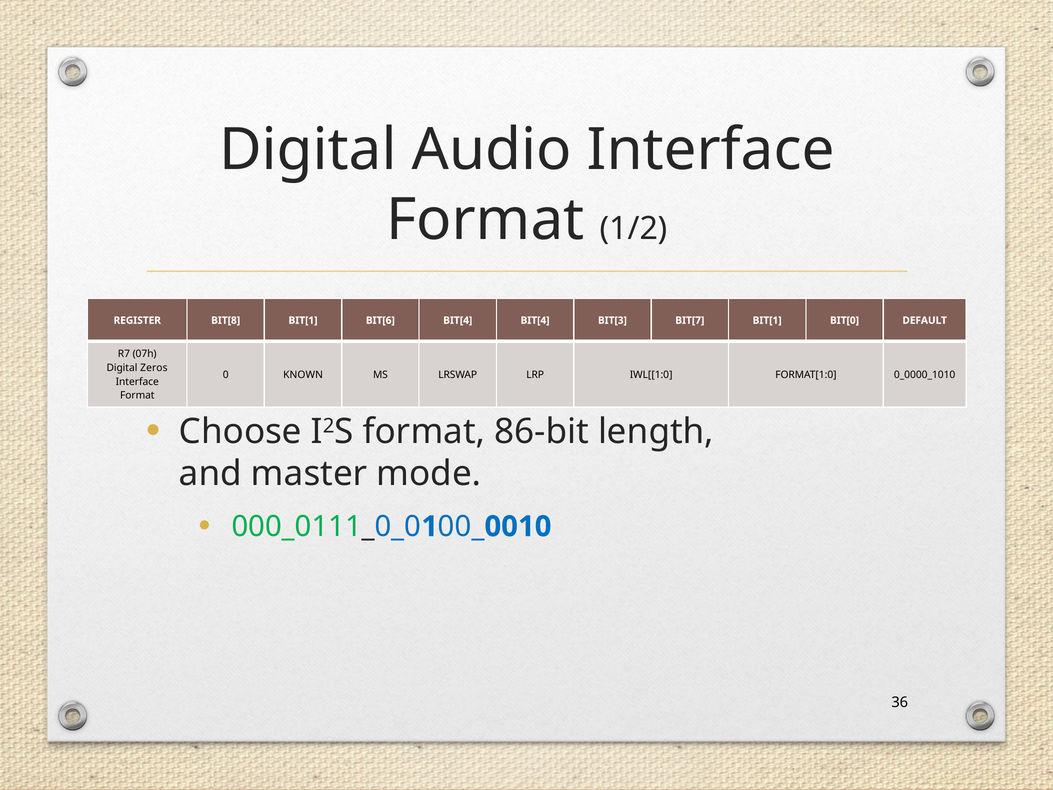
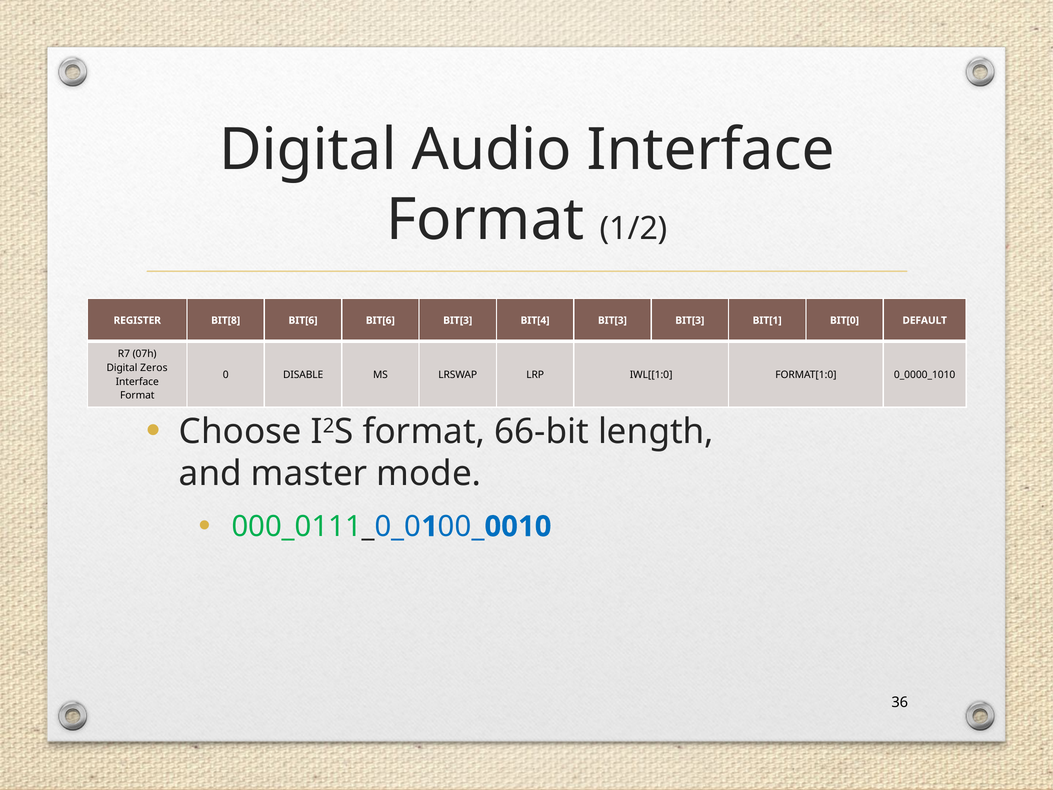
BIT[8 BIT[1: BIT[1 -> BIT[6
BIT[6 BIT[4: BIT[4 -> BIT[3
BIT[3 BIT[7: BIT[7 -> BIT[3
KNOWN: KNOWN -> DISABLE
86-bit: 86-bit -> 66-bit
